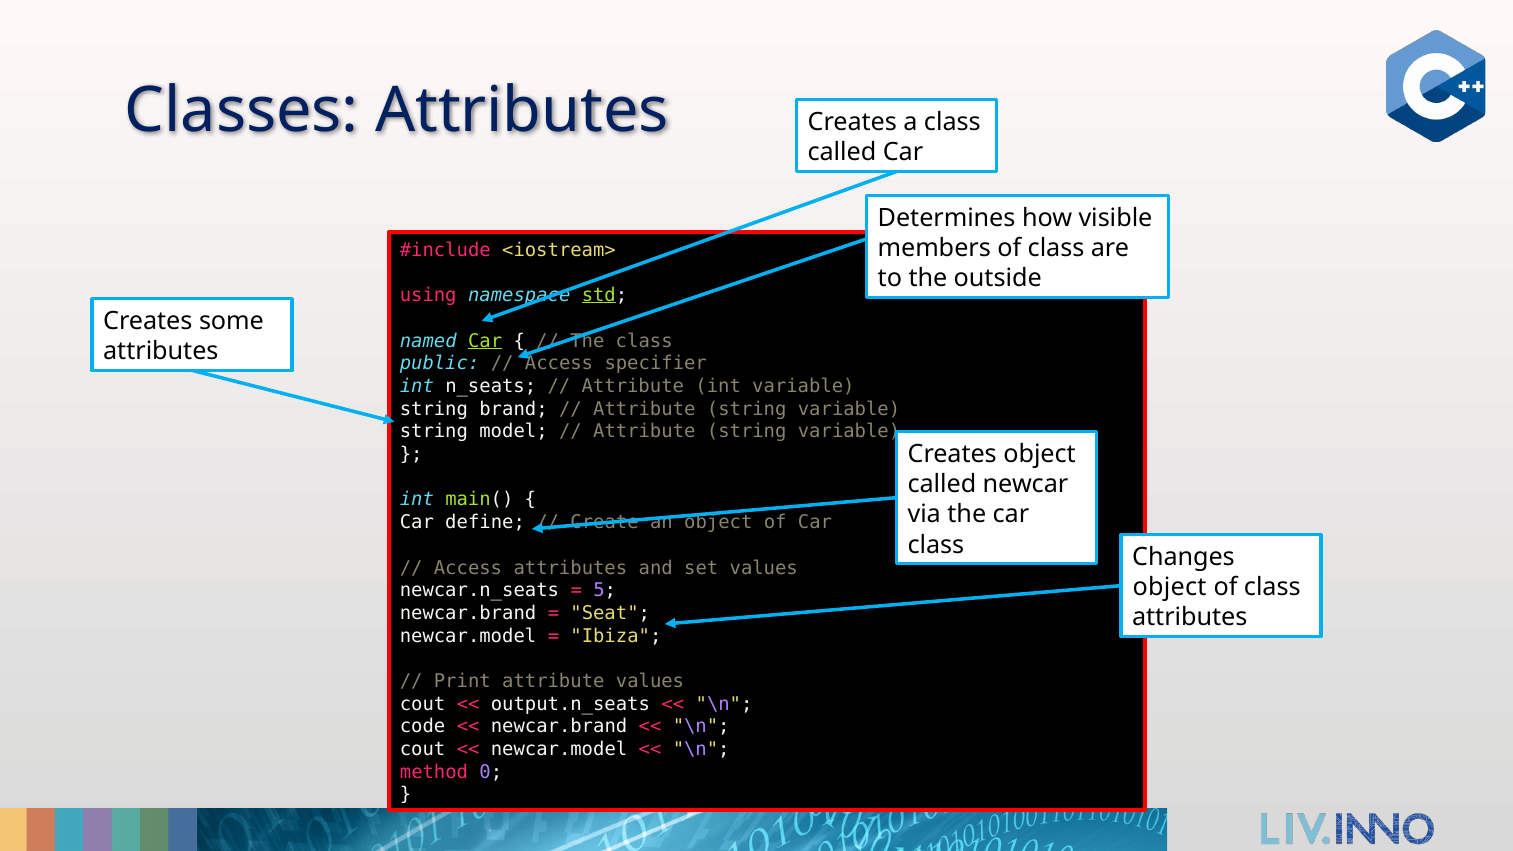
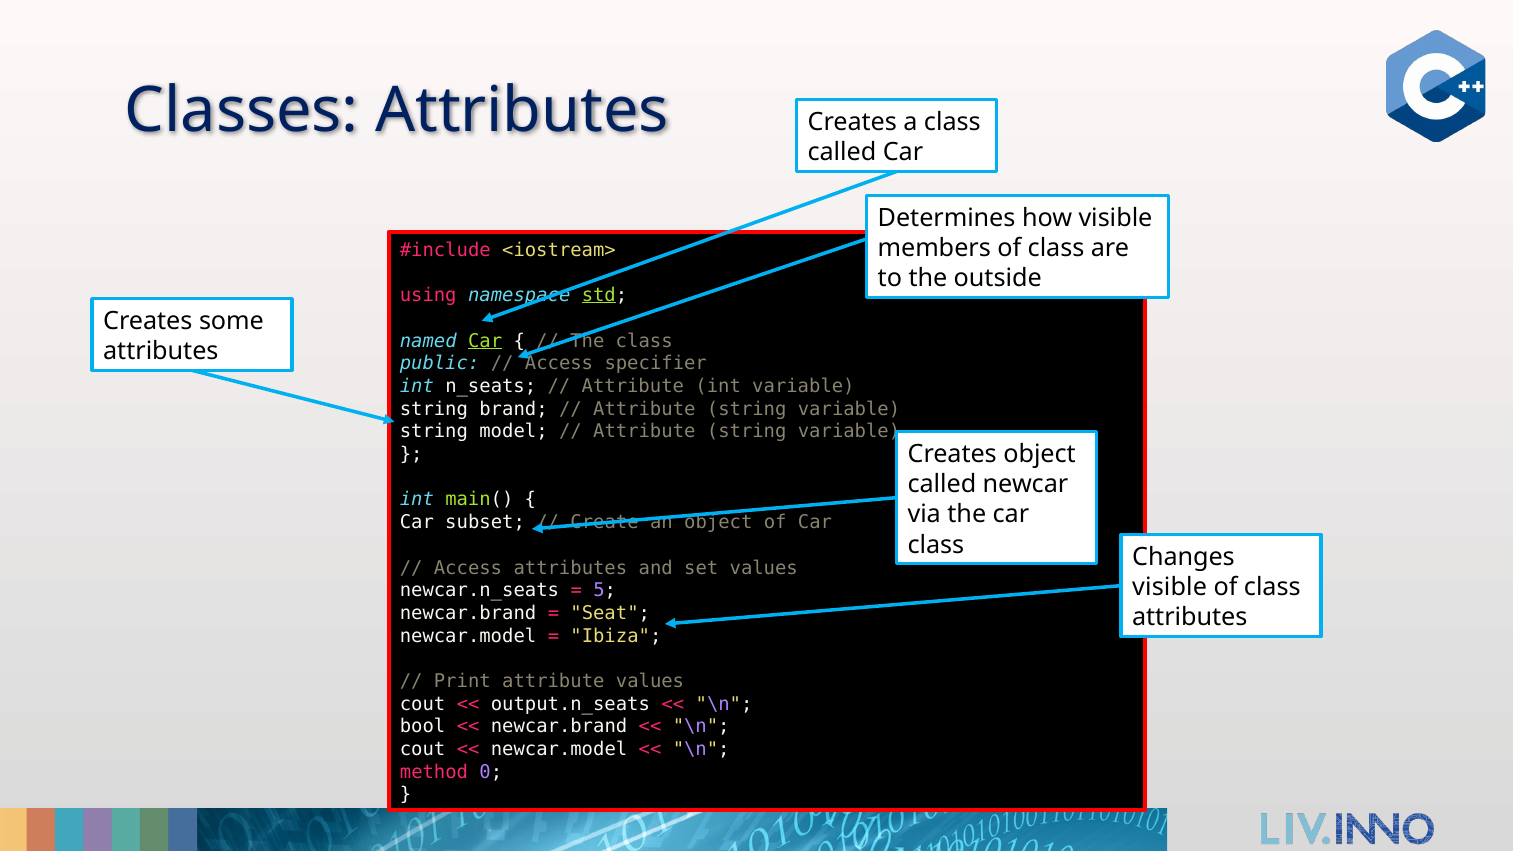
define: define -> subset
object at (1170, 587): object -> visible
code: code -> bool
